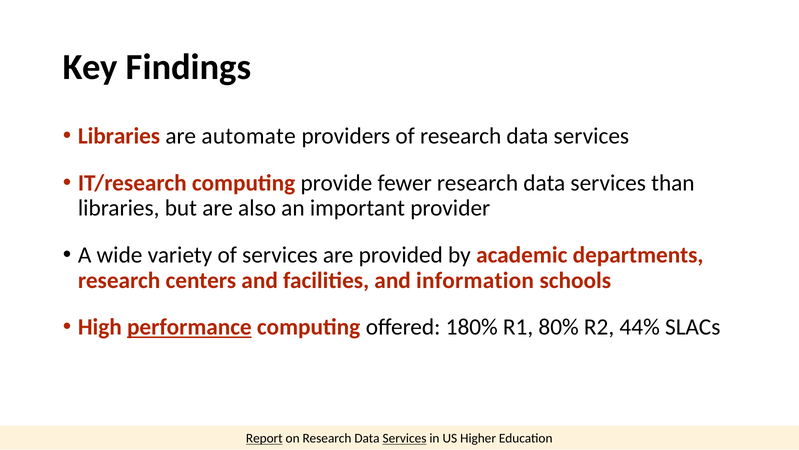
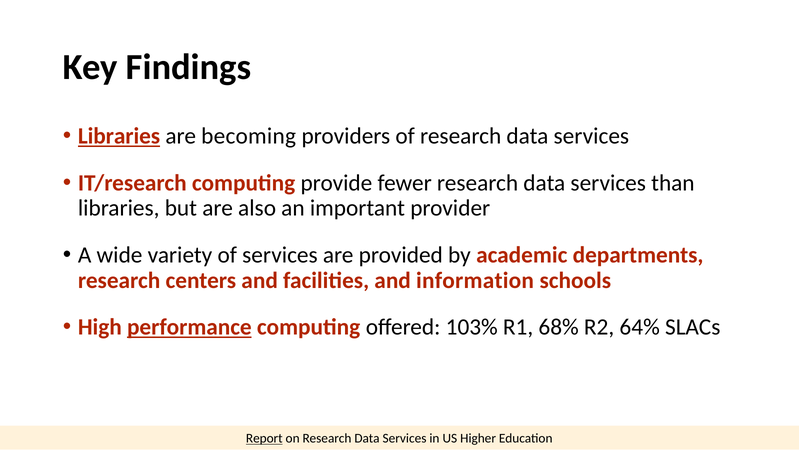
Libraries at (119, 136) underline: none -> present
automate: automate -> becoming
180%: 180% -> 103%
80%: 80% -> 68%
44%: 44% -> 64%
Services at (405, 438) underline: present -> none
